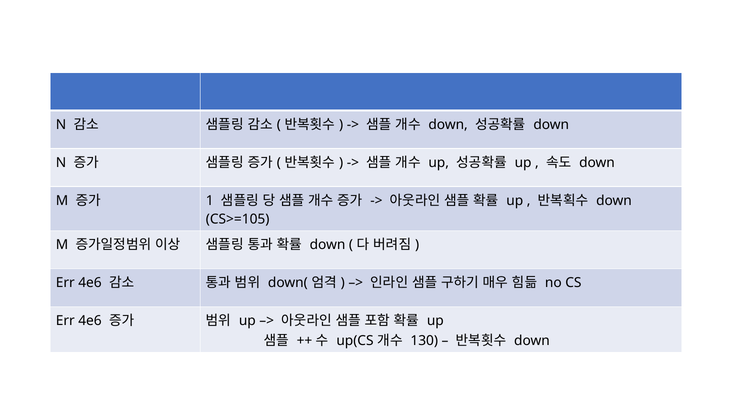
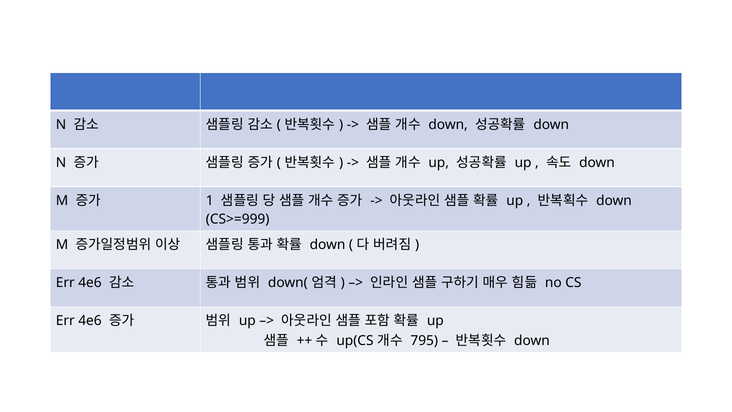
CS>=105: CS>=105 -> CS>=999
130: 130 -> 795
